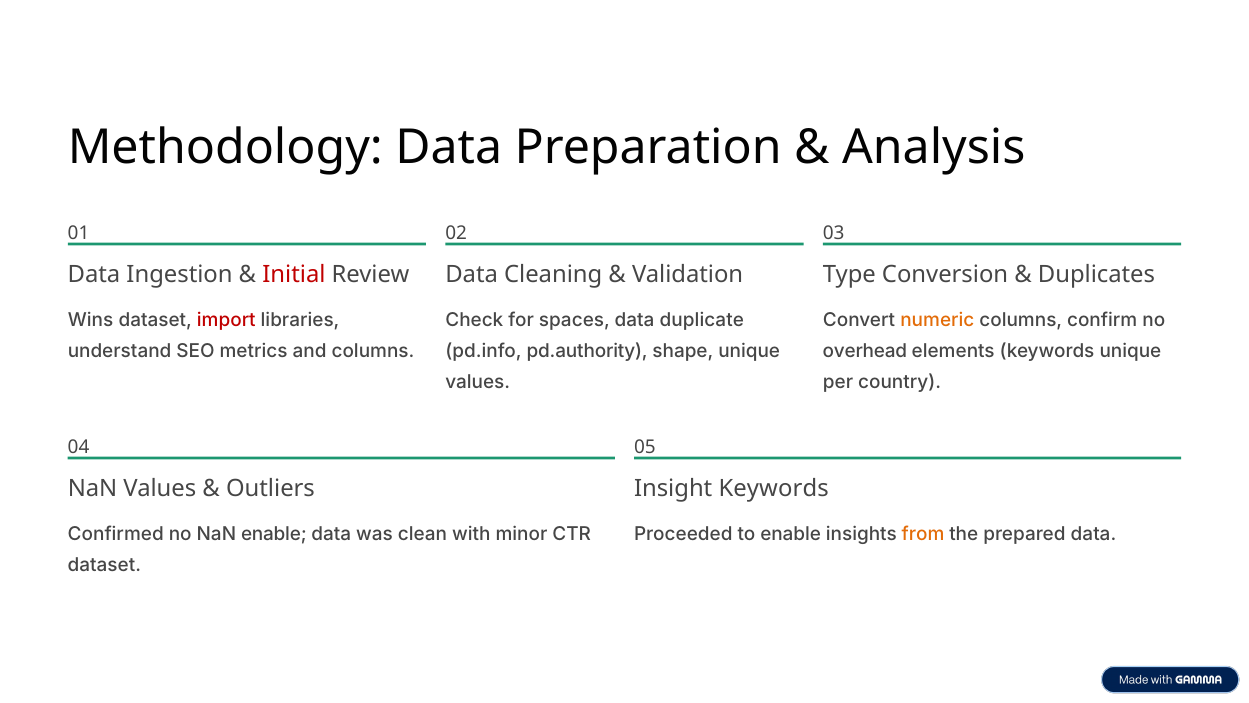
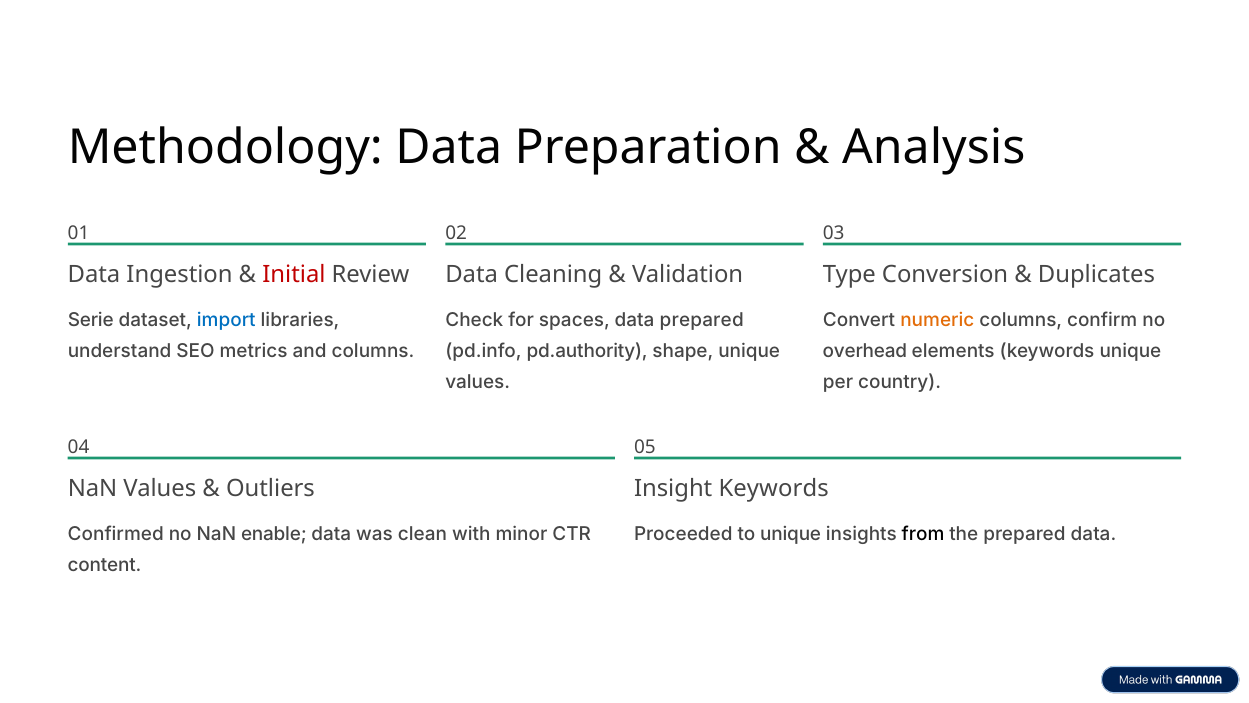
Wins: Wins -> Serie
import colour: red -> blue
data duplicate: duplicate -> prepared
to enable: enable -> unique
from colour: orange -> black
dataset at (104, 565): dataset -> content
